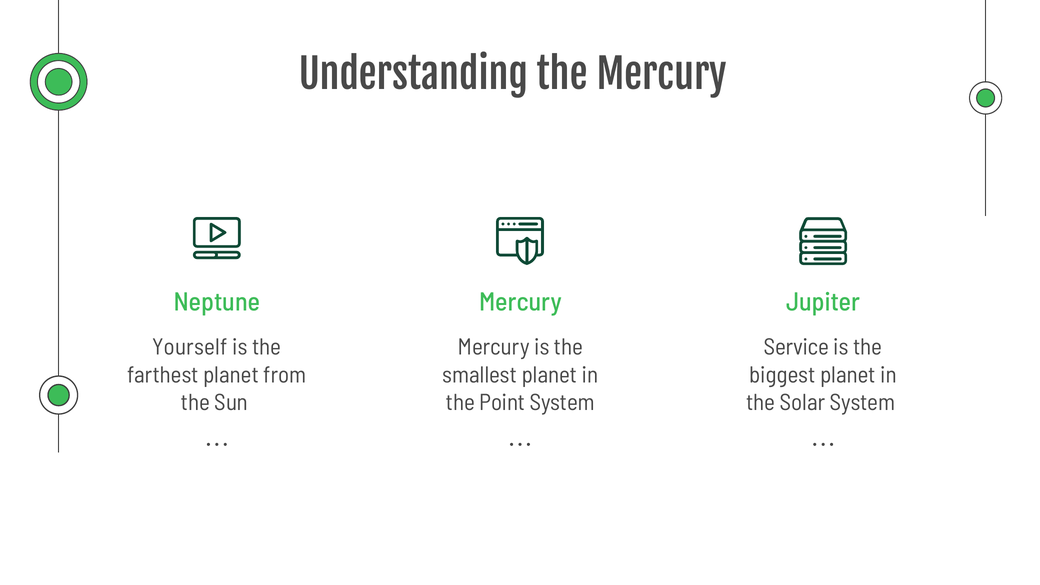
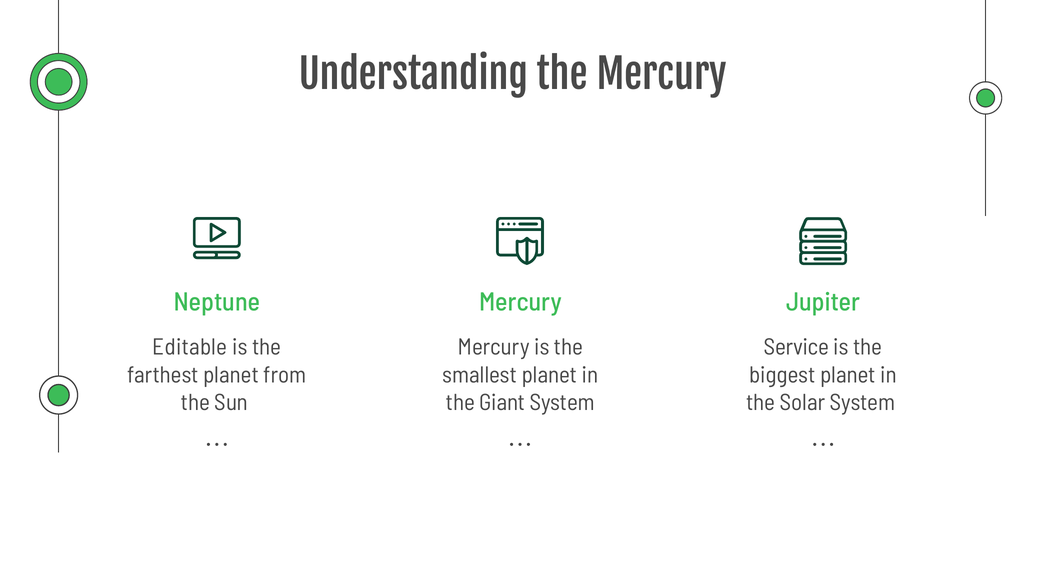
Yourself: Yourself -> Editable
Point: Point -> Giant
